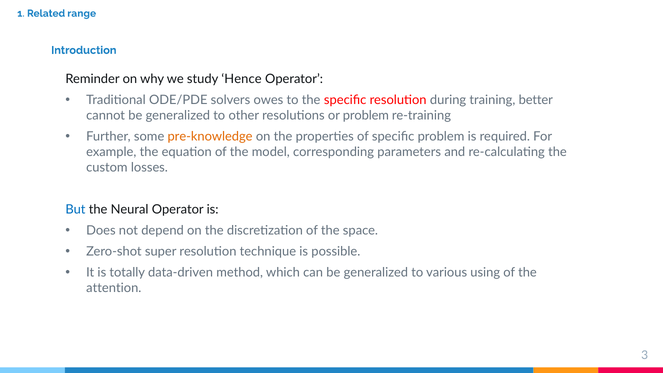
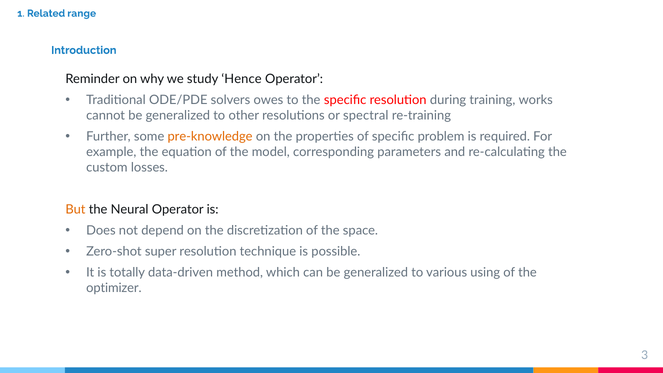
better: better -> works
or problem: problem -> spectral
But colour: blue -> orange
attention: attention -> optimizer
